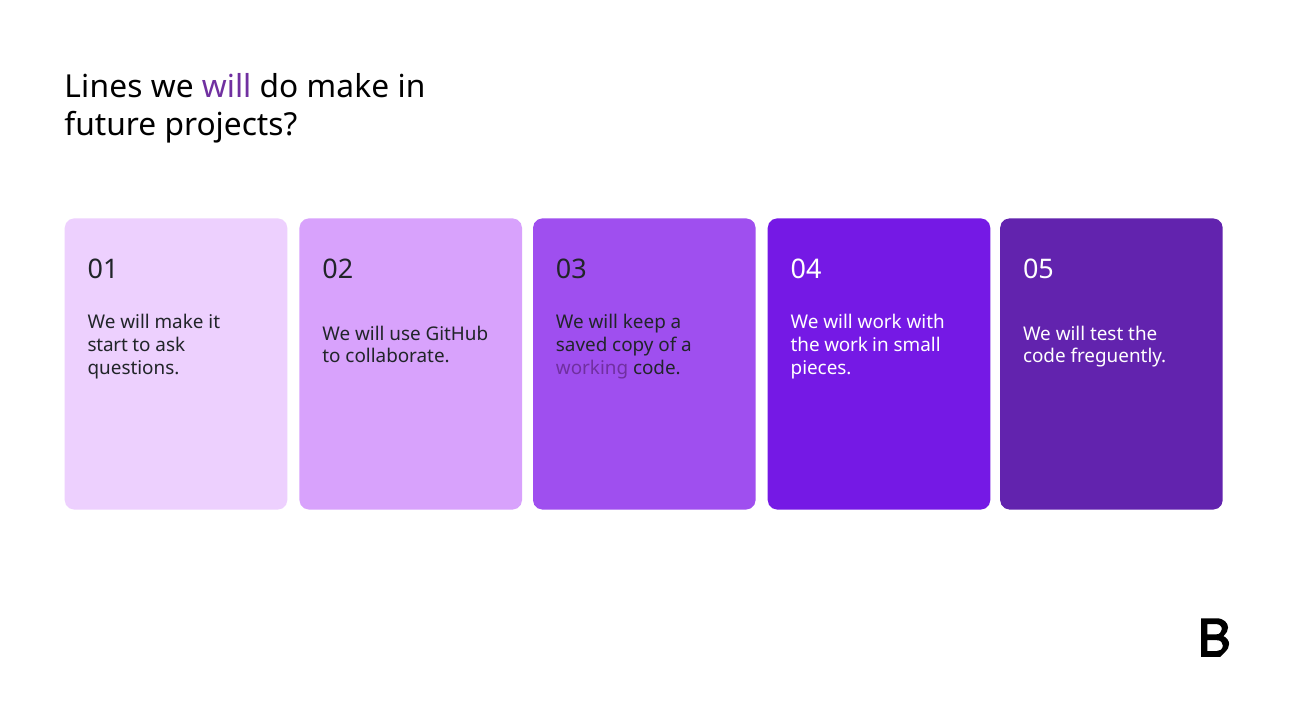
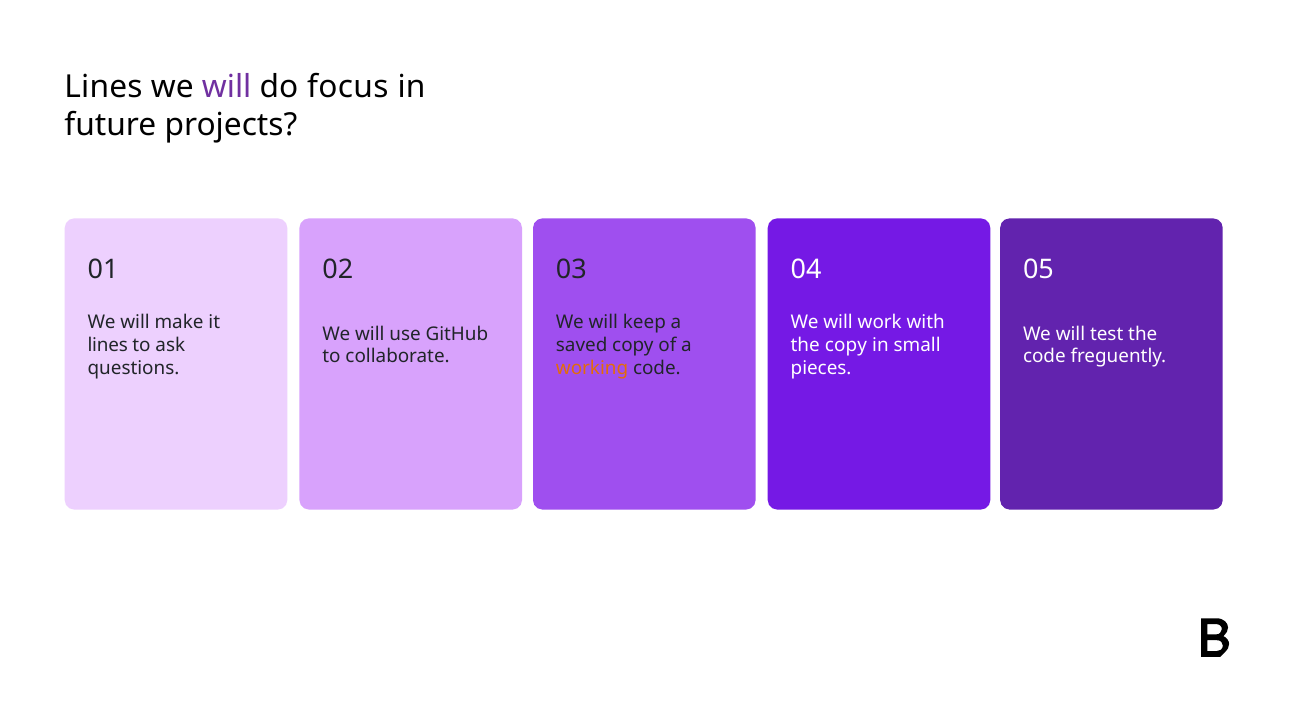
do make: make -> focus
start at (108, 345): start -> lines
the work: work -> copy
working colour: purple -> orange
